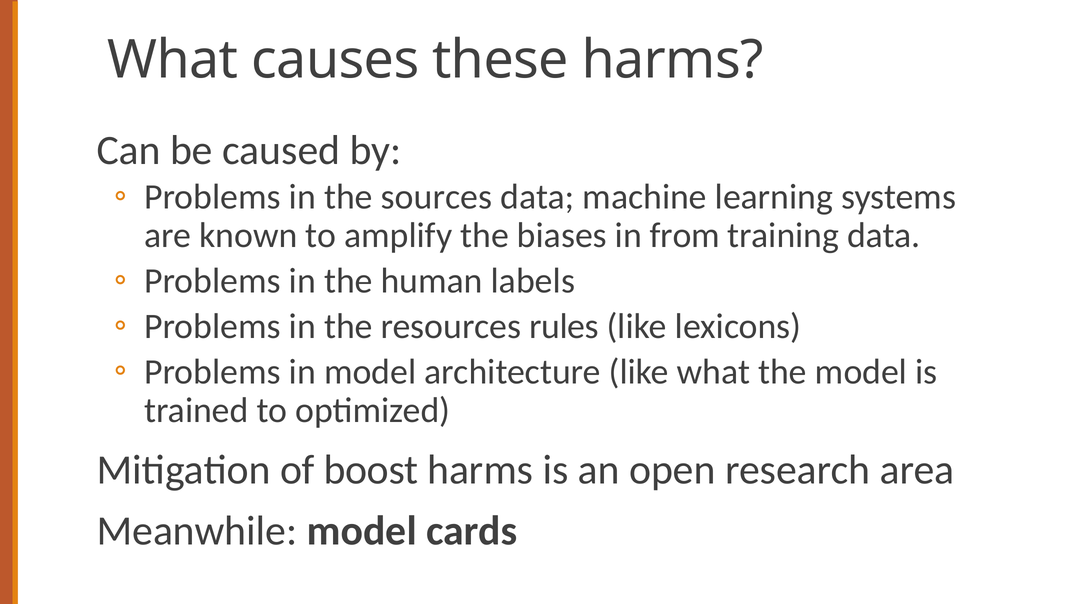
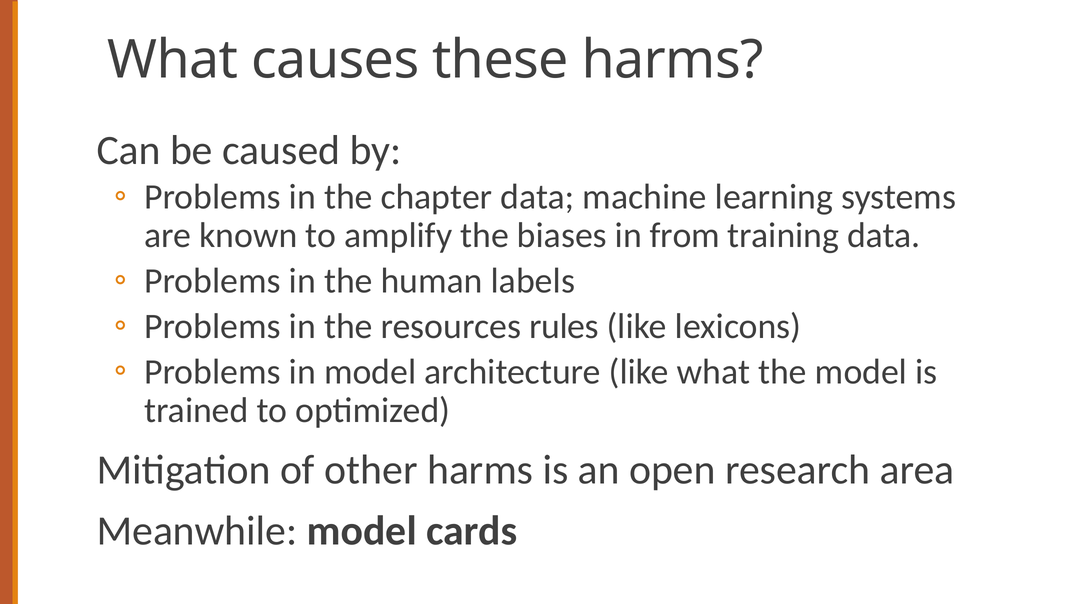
sources: sources -> chapter
boost: boost -> other
